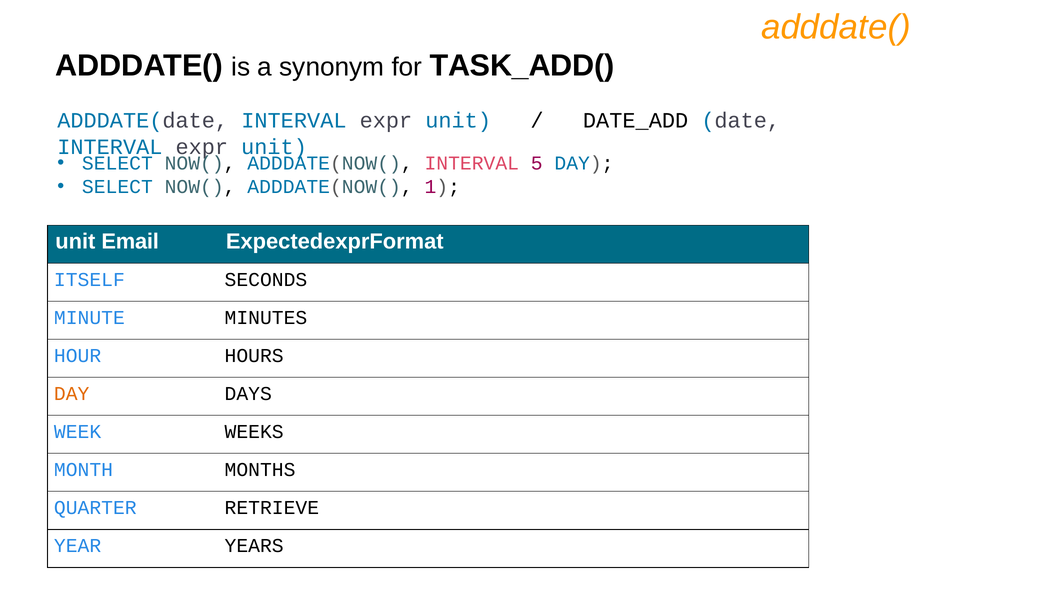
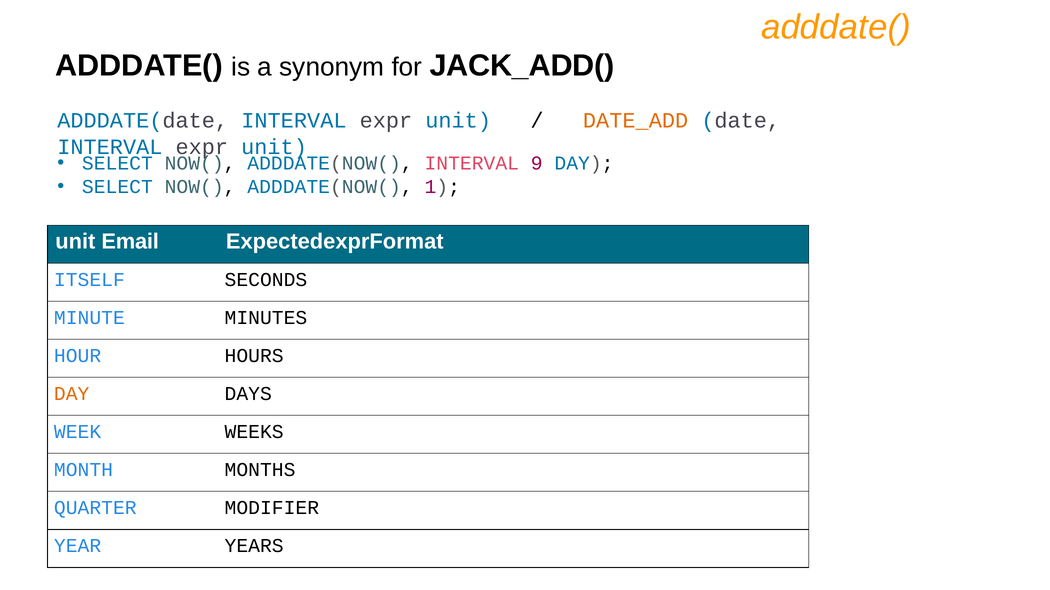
TASK_ADD(: TASK_ADD( -> JACK_ADD(
DATE_ADD colour: black -> orange
5: 5 -> 9
RETRIEVE: RETRIEVE -> MODIFIER
